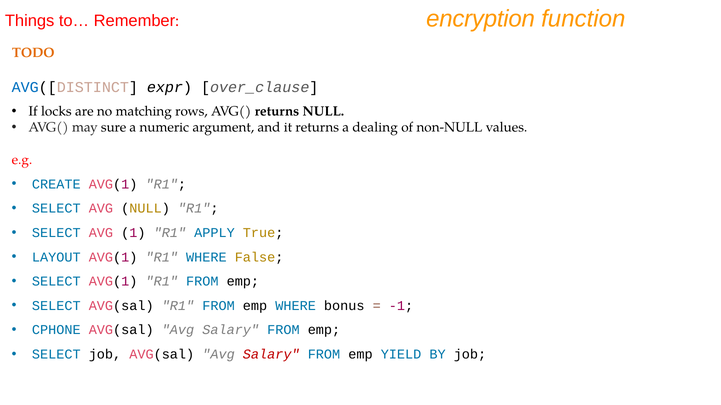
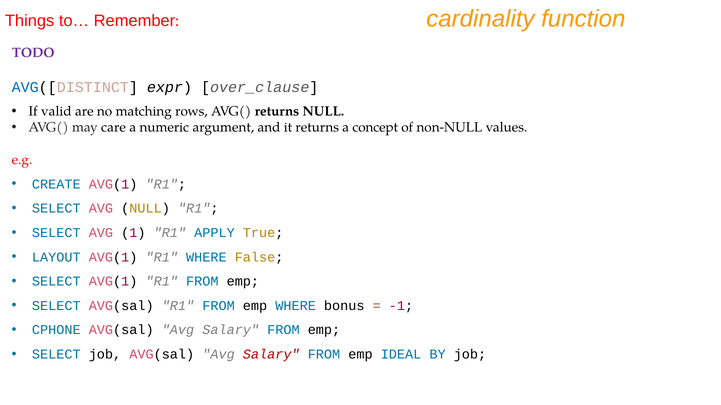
encryption: encryption -> cardinality
TODO colour: orange -> purple
locks: locks -> valid
sure: sure -> care
dealing: dealing -> concept
YIELD: YIELD -> IDEAL
